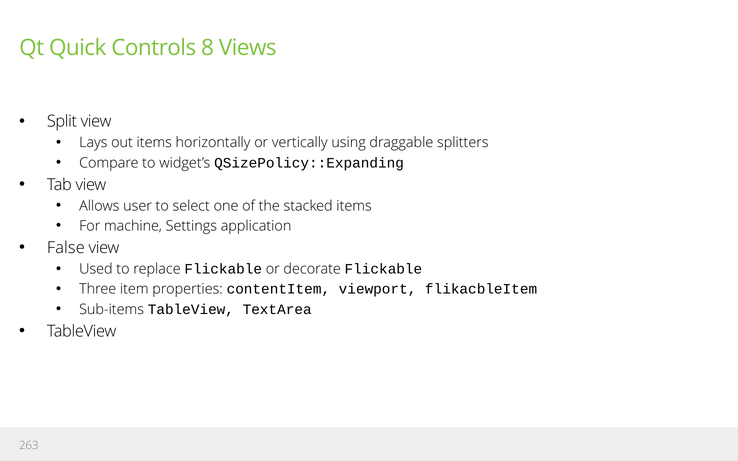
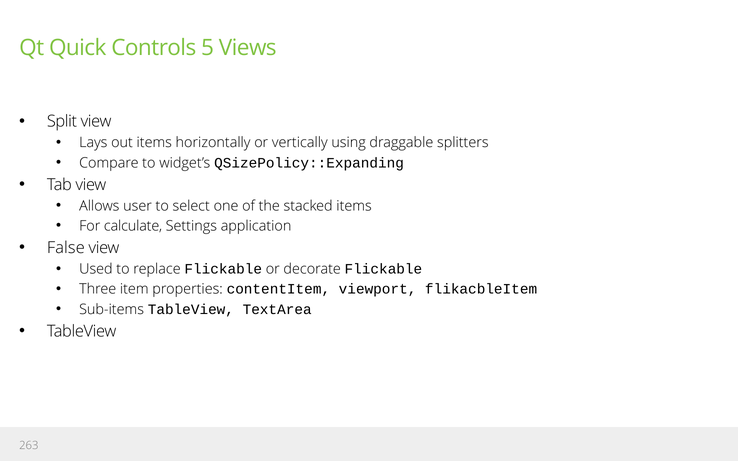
8: 8 -> 5
machine: machine -> calculate
